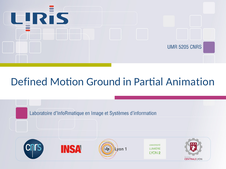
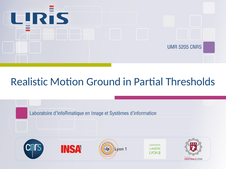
Defined: Defined -> Realistic
Animation: Animation -> Thresholds
